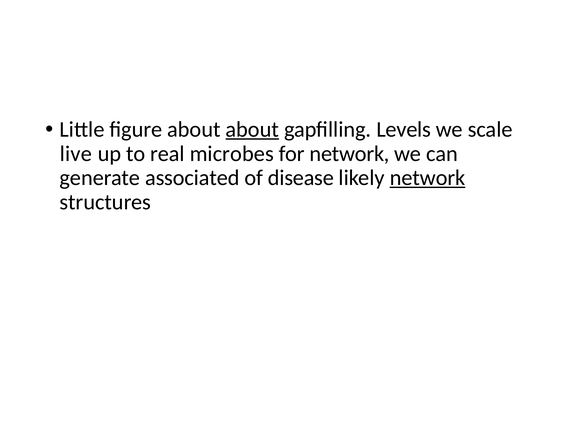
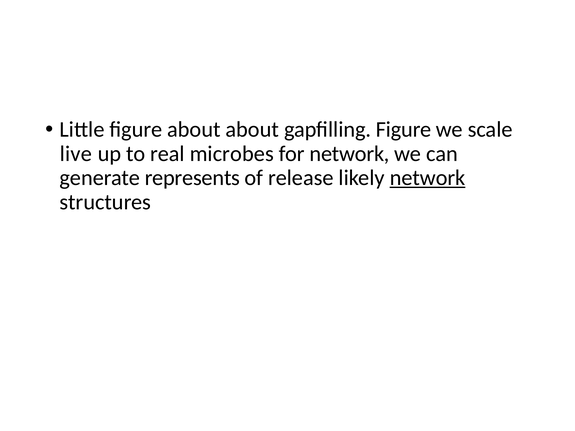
about at (252, 130) underline: present -> none
gapfilling Levels: Levels -> Figure
associated: associated -> represents
disease: disease -> release
